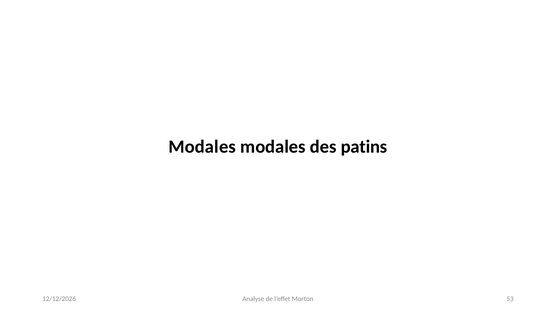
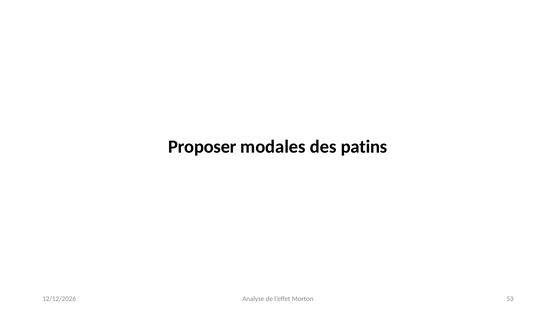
Modales at (202, 147): Modales -> Proposer
